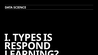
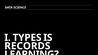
RESPOND: RESPOND -> RECORDS
